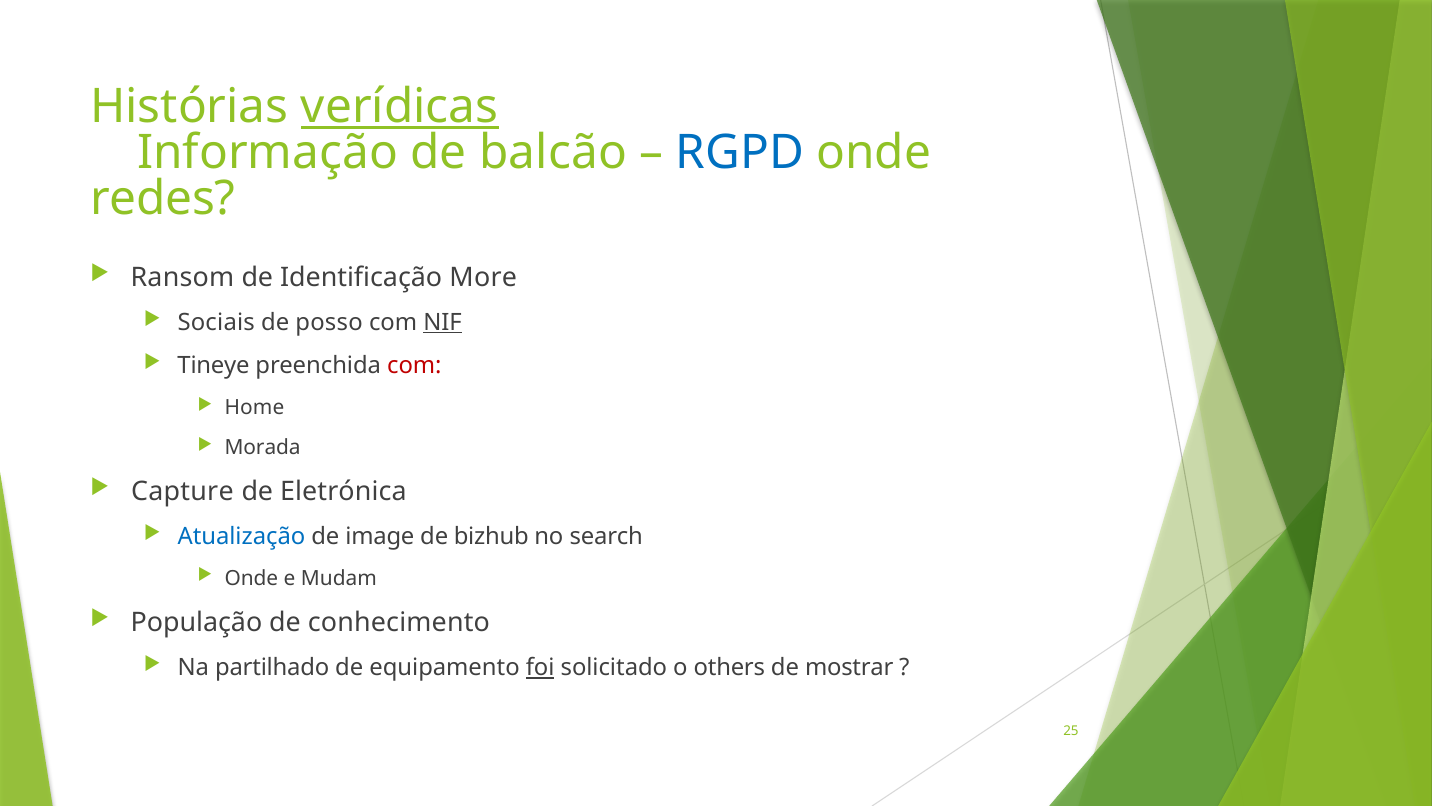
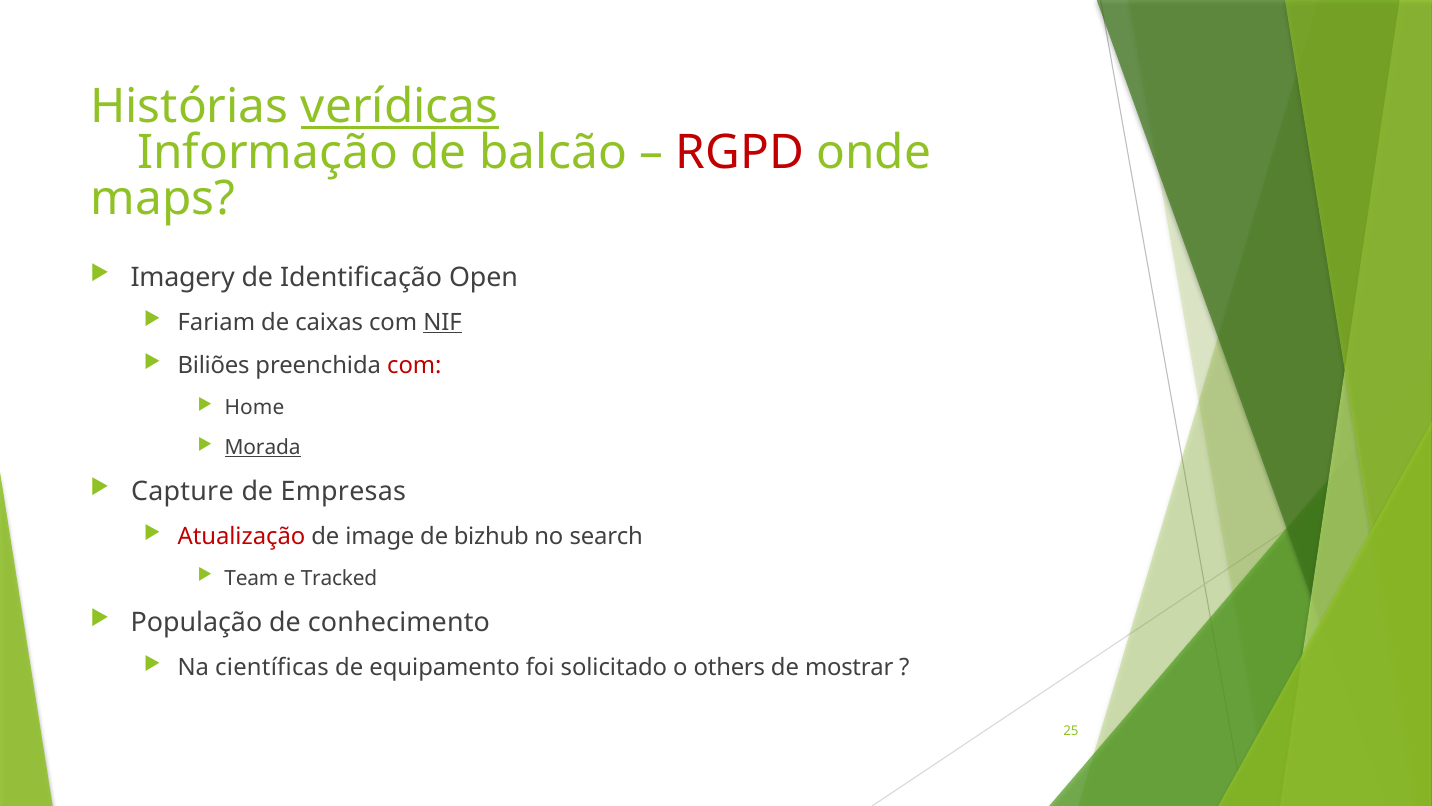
RGPD colour: blue -> red
redes: redes -> maps
Ransom: Ransom -> Imagery
More: More -> Open
Sociais: Sociais -> Fariam
posso: posso -> caixas
Tineye: Tineye -> Biliões
Morada underline: none -> present
Eletrónica: Eletrónica -> Empresas
Atualização colour: blue -> red
Onde at (251, 578): Onde -> Team
Mudam: Mudam -> Tracked
partilhado: partilhado -> científicas
foi underline: present -> none
